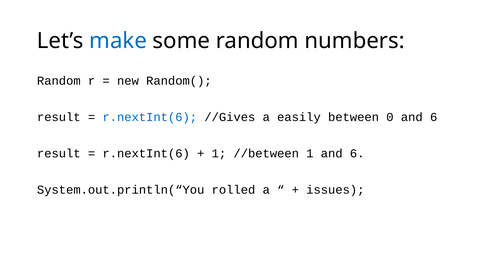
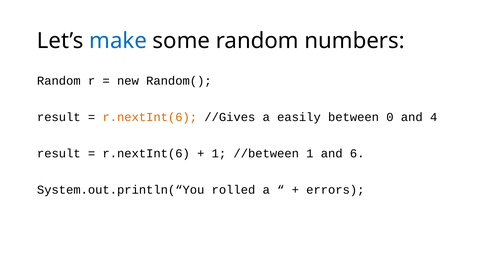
r.nextInt(6 at (150, 117) colour: blue -> orange
0 and 6: 6 -> 4
issues: issues -> errors
